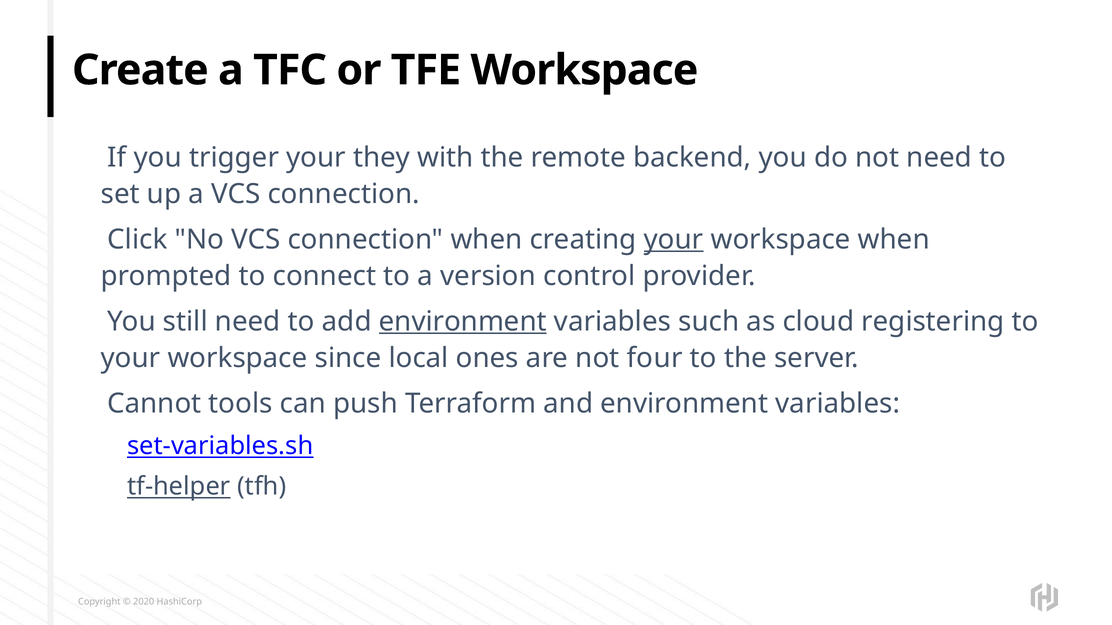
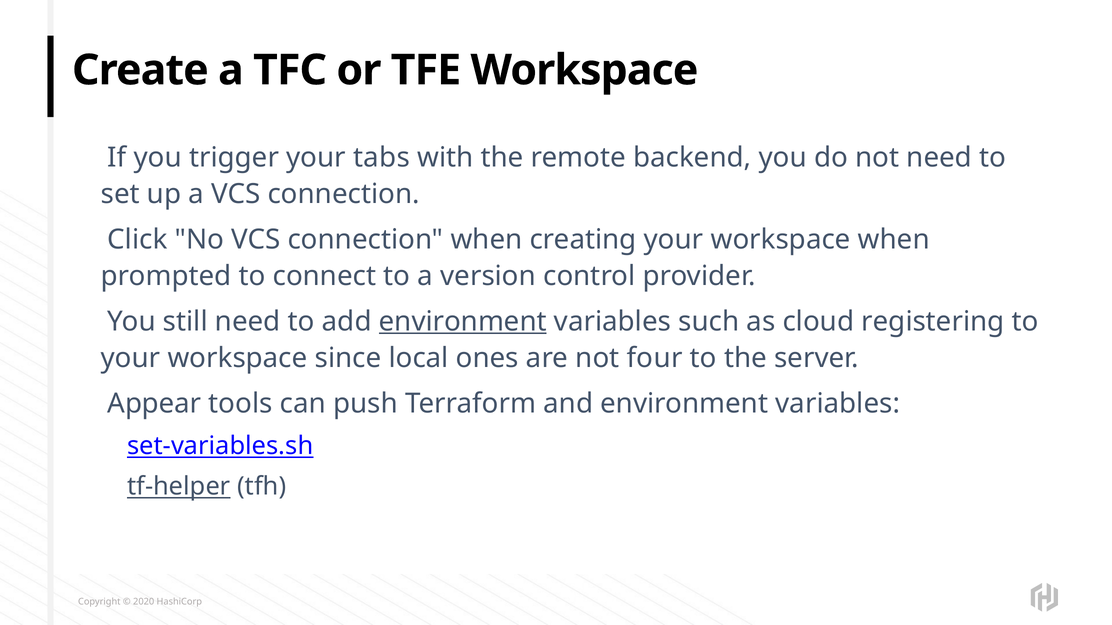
they: they -> tabs
your at (674, 240) underline: present -> none
Cannot: Cannot -> Appear
